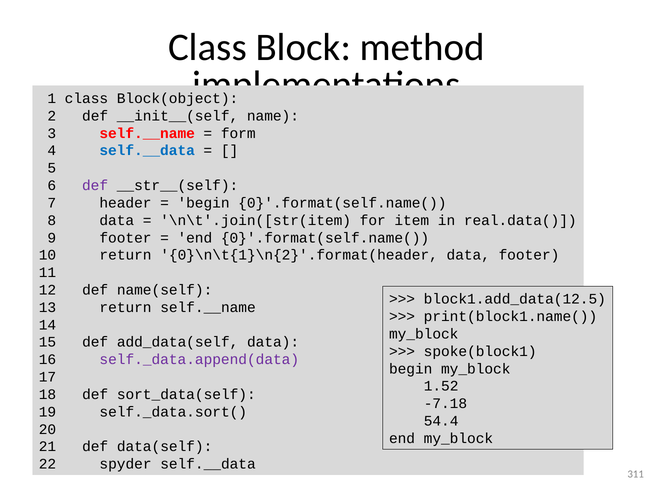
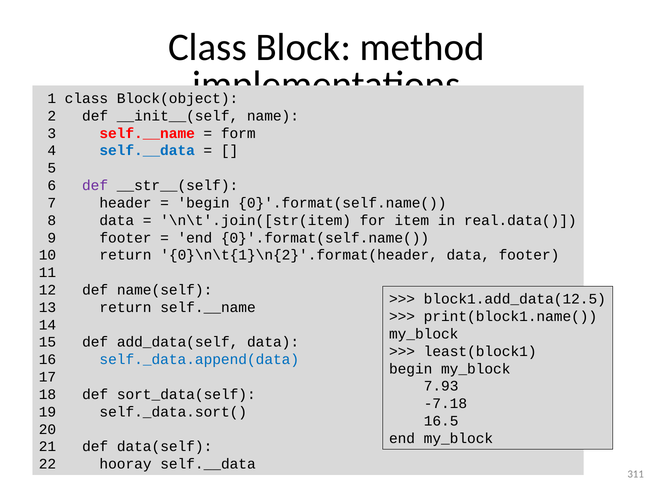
spoke(block1: spoke(block1 -> least(block1
self._data.append(data colour: purple -> blue
1.52: 1.52 -> 7.93
54.4: 54.4 -> 16.5
spyder: spyder -> hooray
